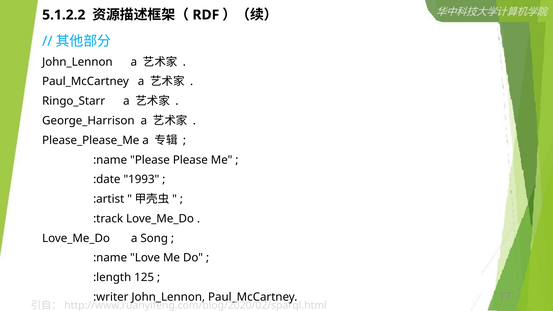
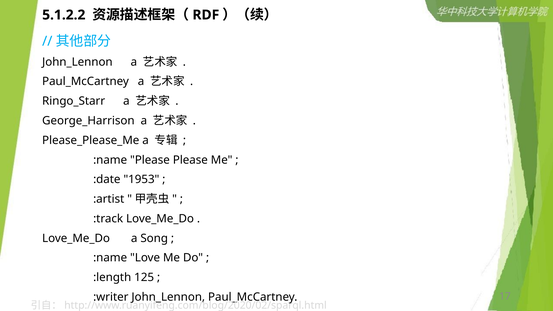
1993: 1993 -> 1953
